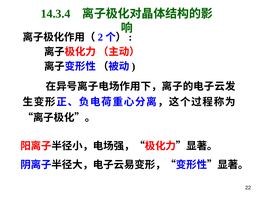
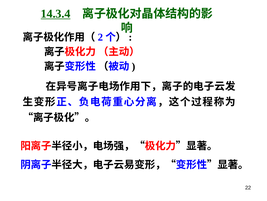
14.3.4 underline: none -> present
